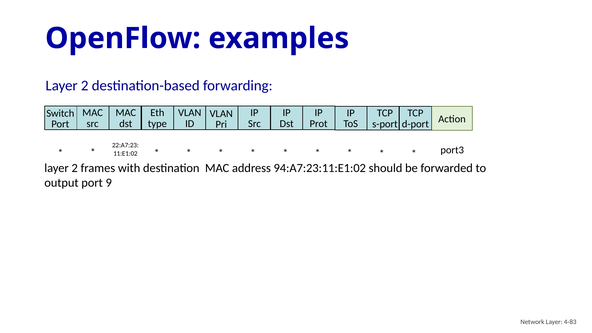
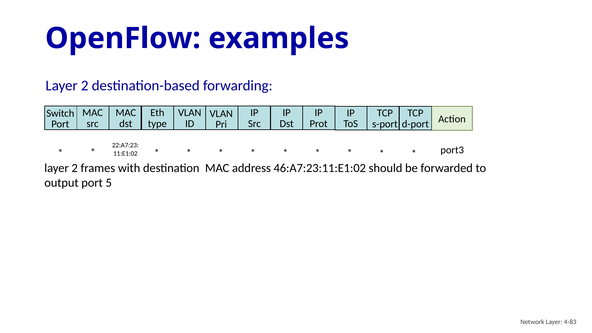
94:A7:23:11:E1:02: 94:A7:23:11:E1:02 -> 46:A7:23:11:E1:02
9: 9 -> 5
